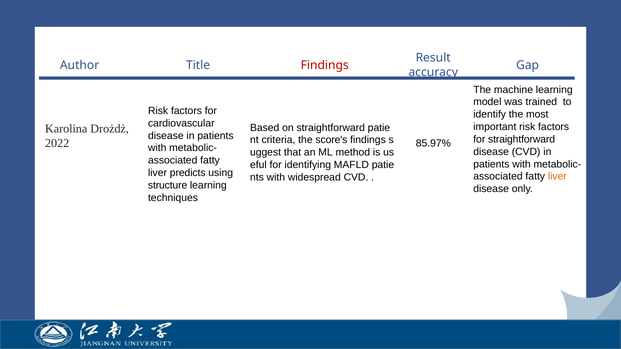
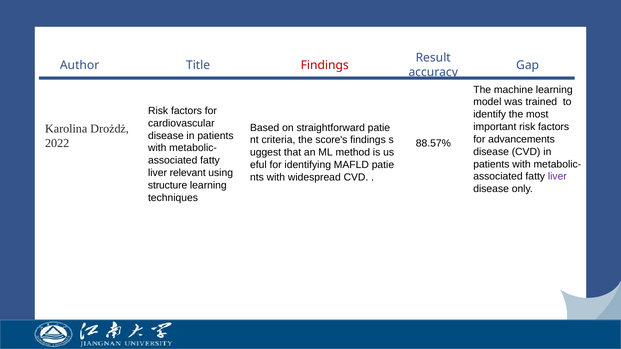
for straightforward: straightforward -> advancements
85.97%: 85.97% -> 88.57%
predicts: predicts -> relevant
liver at (557, 177) colour: orange -> purple
